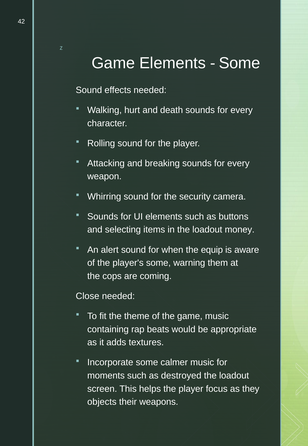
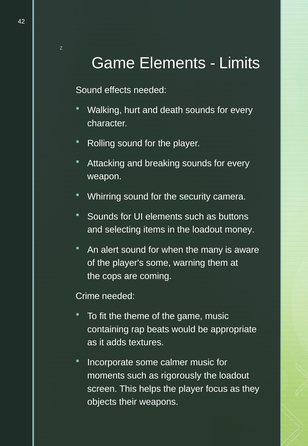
Some at (240, 63): Some -> Limits
equip: equip -> many
Close: Close -> Crime
destroyed: destroyed -> rigorously
